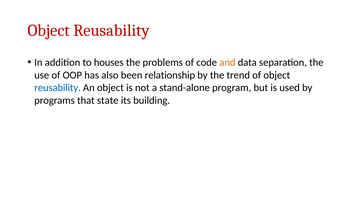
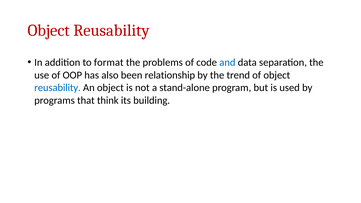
houses: houses -> format
and colour: orange -> blue
state: state -> think
